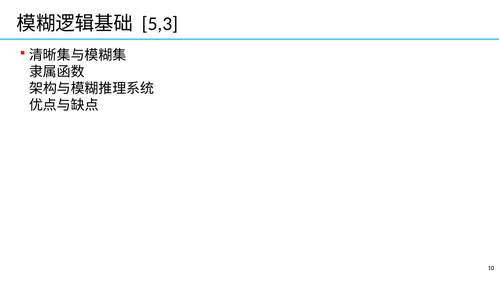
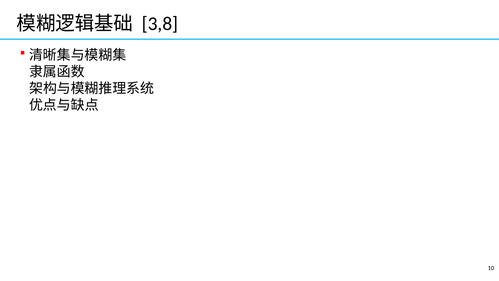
5,3: 5,3 -> 3,8
